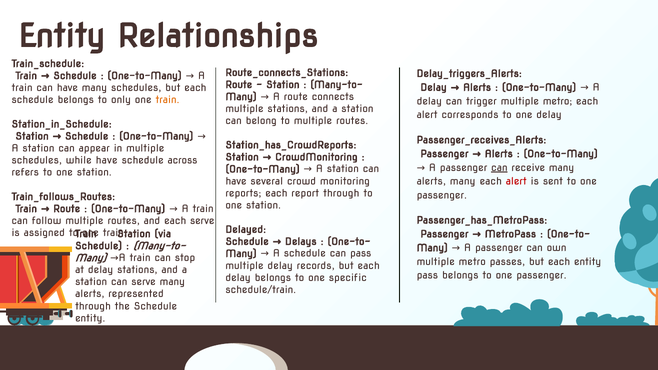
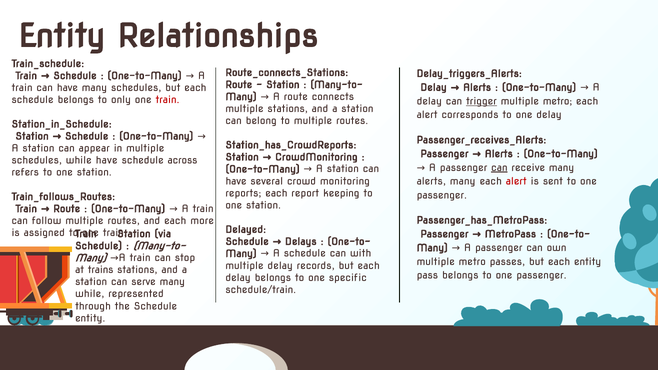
train at (168, 100) colour: orange -> red
trigger underline: none -> present
report through: through -> keeping
each serve: serve -> more
can pass: pass -> with
at delay: delay -> trains
alerts at (90, 294): alerts -> while
